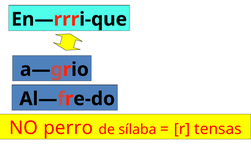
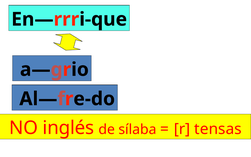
perro: perro -> inglés
